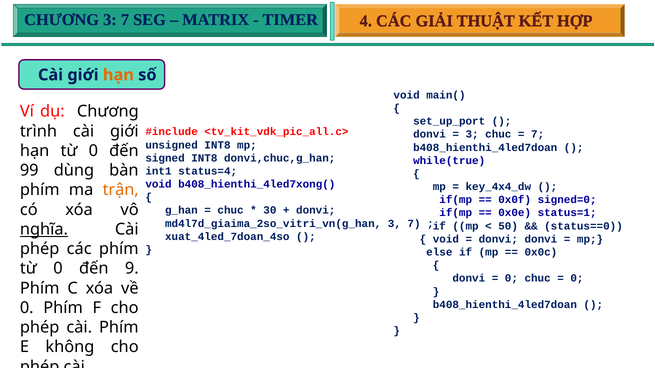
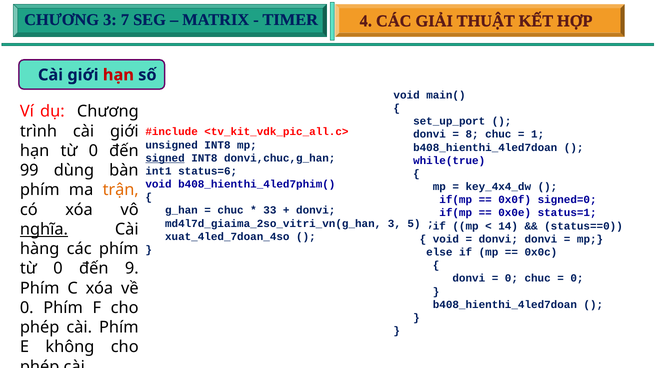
hạn at (118, 75) colour: orange -> red
3 at (472, 135): 3 -> 8
7 at (538, 135): 7 -> 1
signed underline: none -> present
status=4: status=4 -> status=6
b408_hienthi_4led7xong(: b408_hienthi_4led7xong( -> b408_hienthi_4led7phim(
30: 30 -> 33
md4l7d_giaima_2so_vitri_vn(g_han 3 7: 7 -> 5
50: 50 -> 14
phép at (40, 249): phép -> hàng
